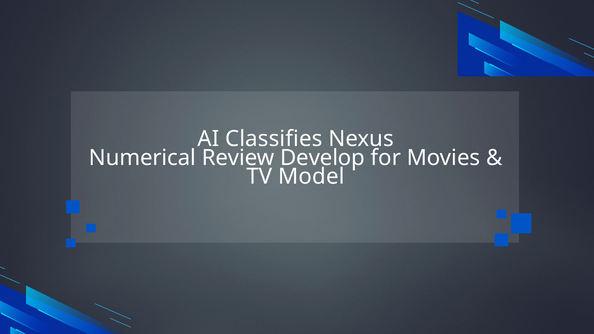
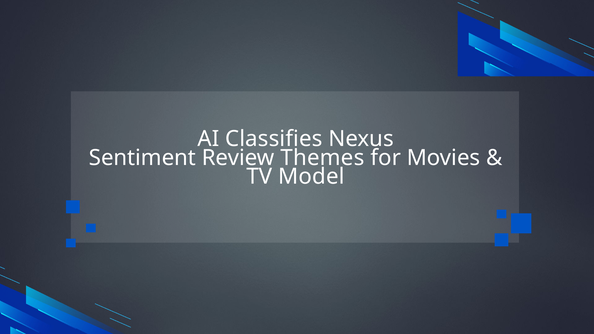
Numerical: Numerical -> Sentiment
Develop: Develop -> Themes
